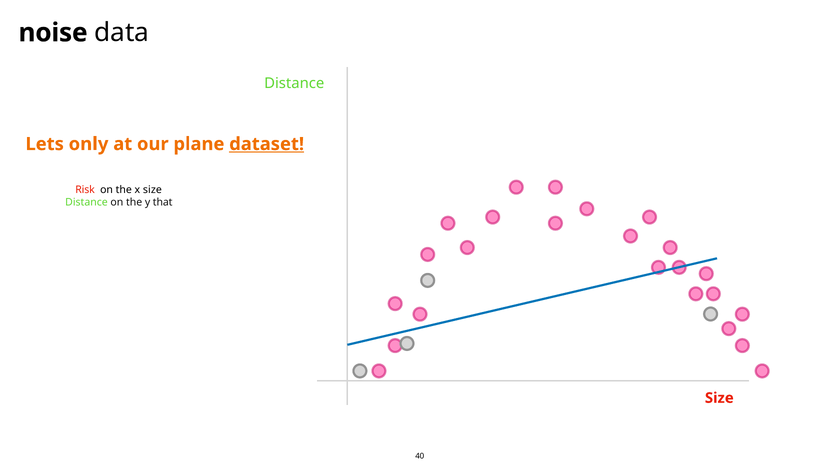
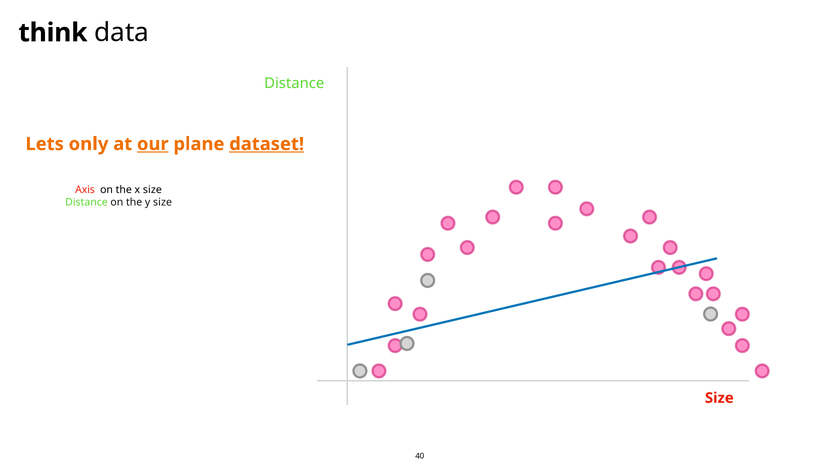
noise: noise -> think
our underline: none -> present
Risk: Risk -> Axis
y that: that -> size
